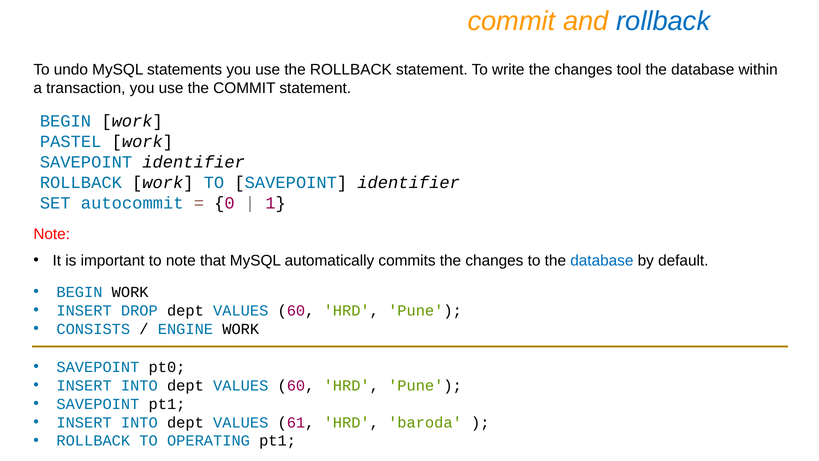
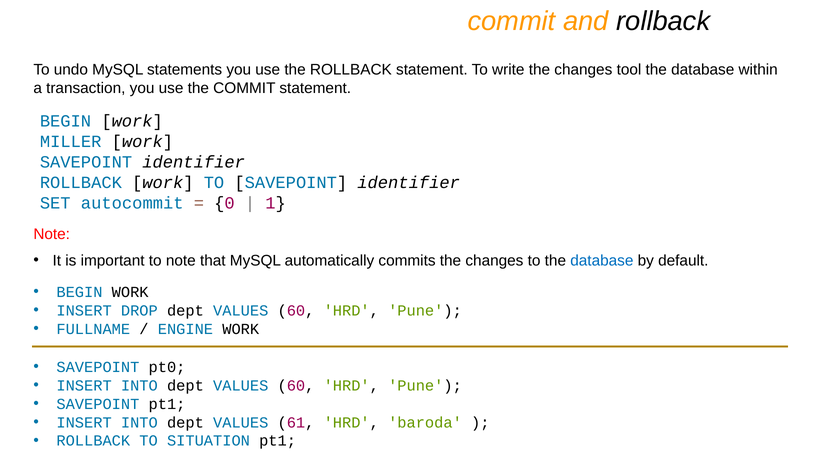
rollback at (663, 21) colour: blue -> black
PASTEL: PASTEL -> MILLER
CONSISTS: CONSISTS -> FULLNAME
OPERATING: OPERATING -> SITUATION
